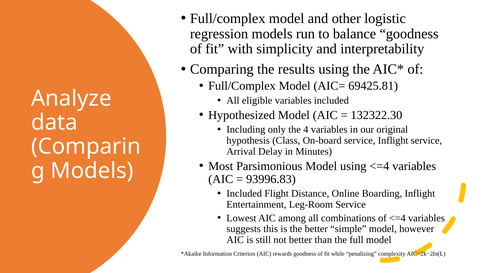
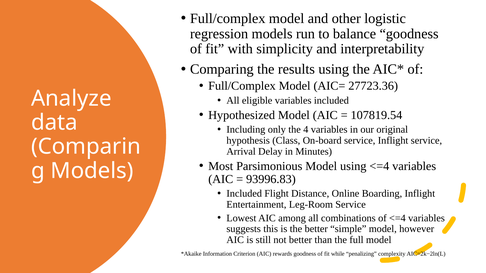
69425.81: 69425.81 -> 27723.36
132322.30: 132322.30 -> 107819.54
